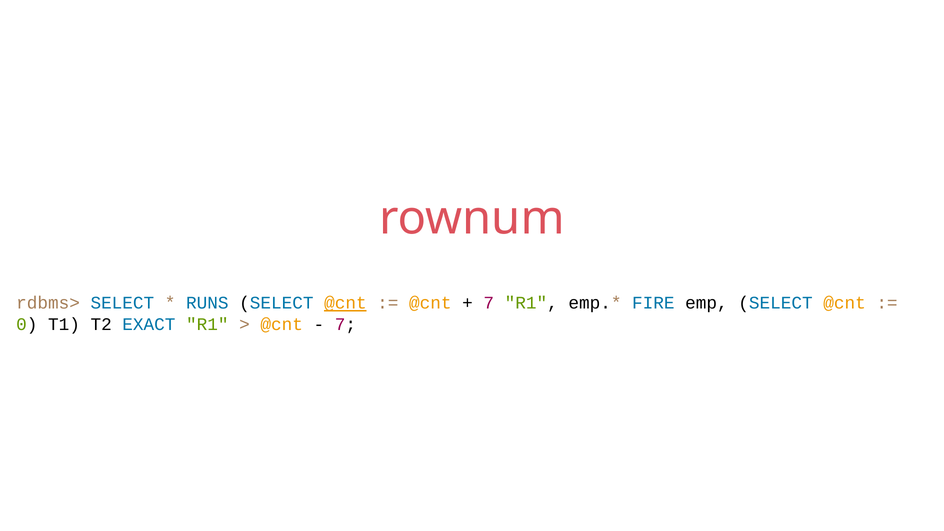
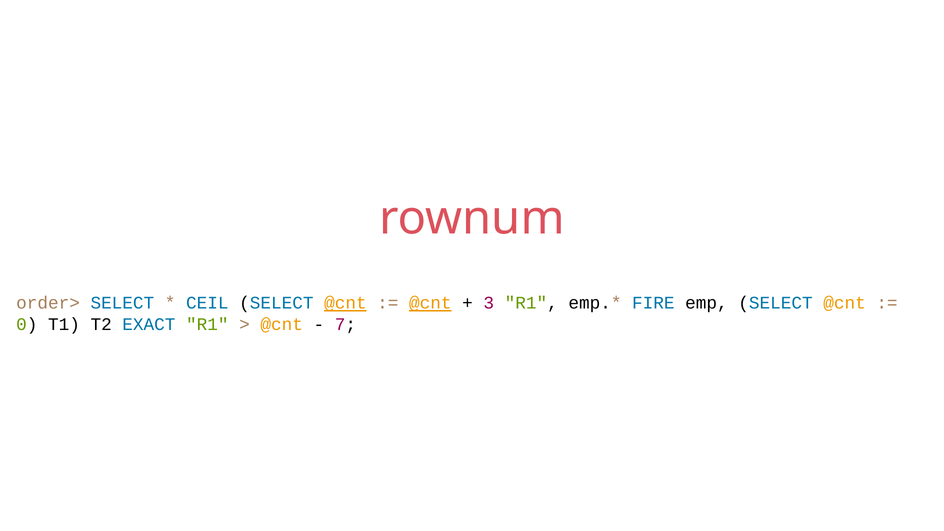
rdbms>: rdbms> -> order>
RUNS: RUNS -> CEIL
@cnt at (430, 303) underline: none -> present
7 at (489, 303): 7 -> 3
